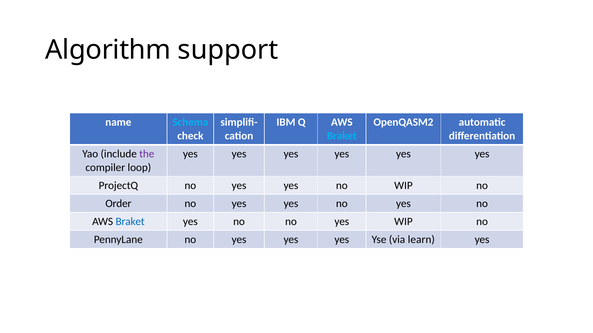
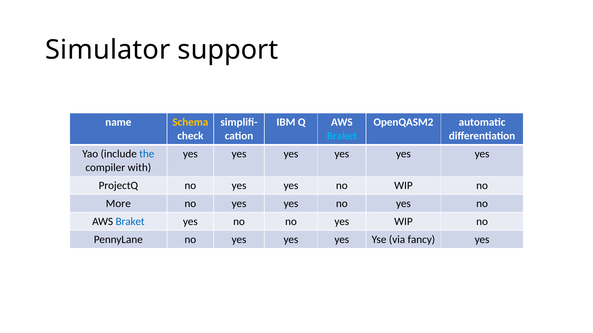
Algorithm: Algorithm -> Simulator
Schema colour: light blue -> yellow
the colour: purple -> blue
loop: loop -> with
Order: Order -> More
learn: learn -> fancy
